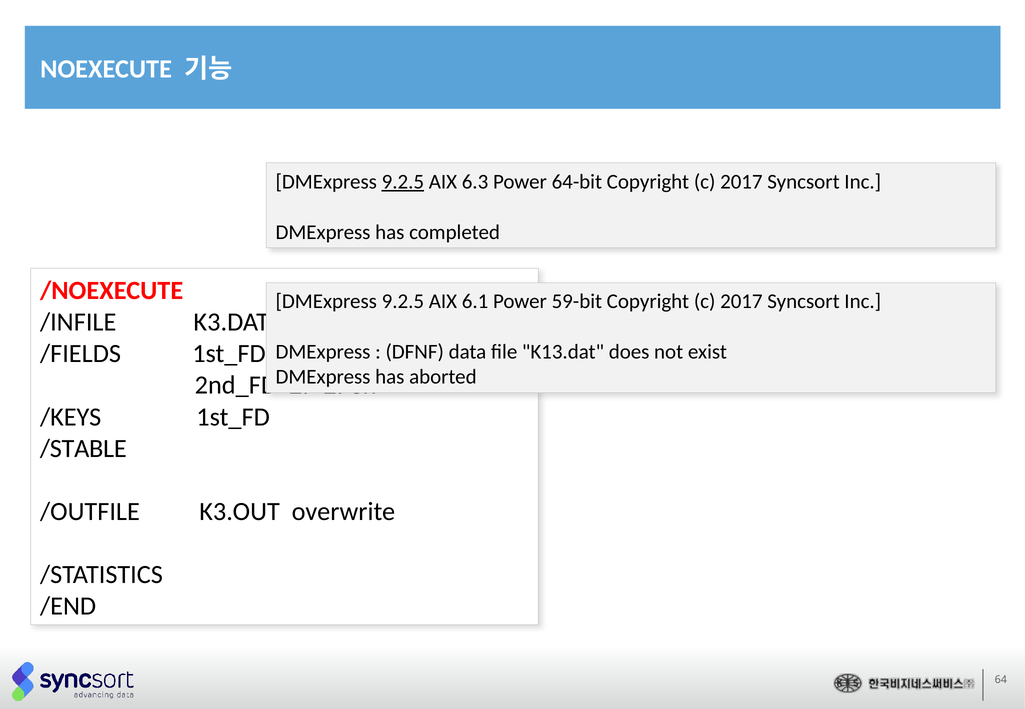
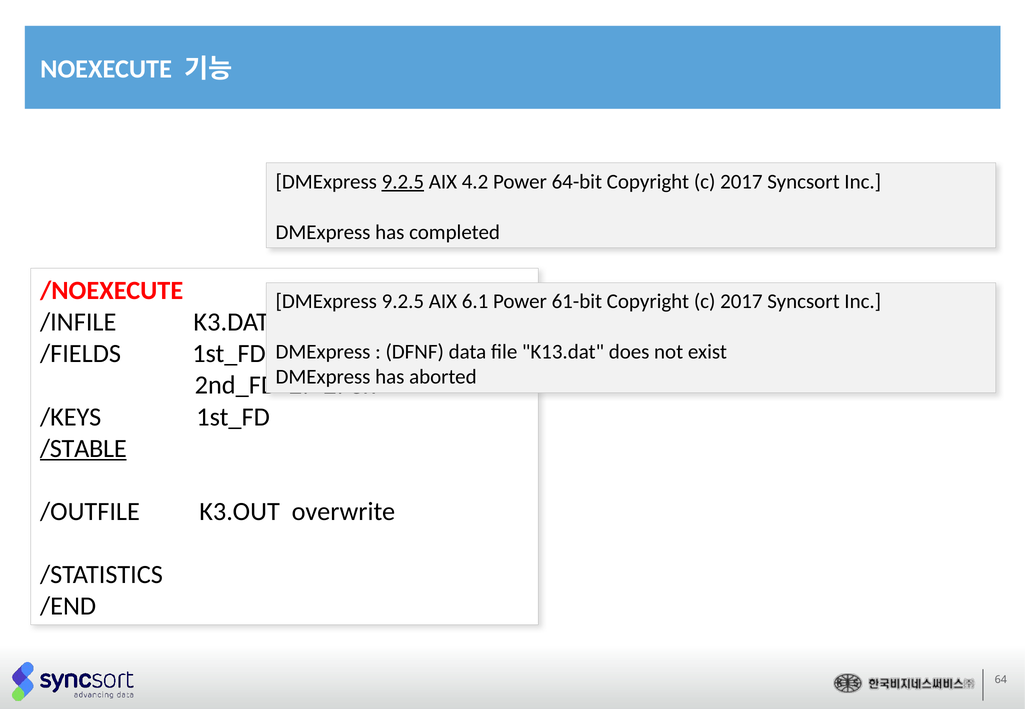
6.3: 6.3 -> 4.2
59-bit: 59-bit -> 61-bit
/STABLE underline: none -> present
